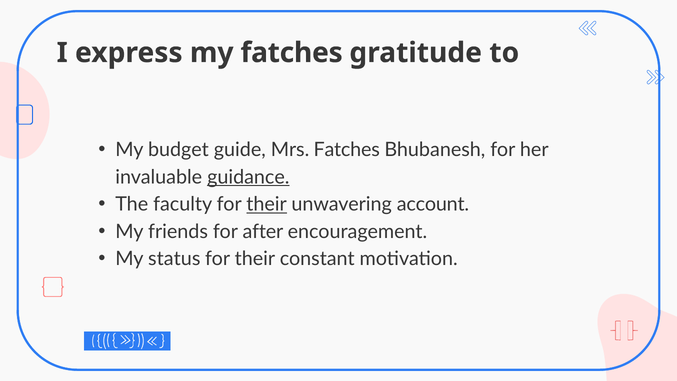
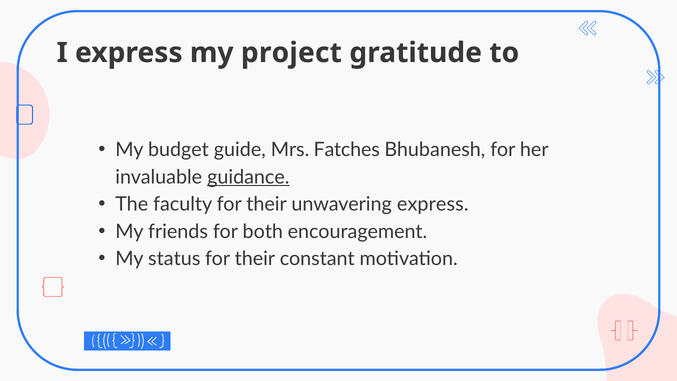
my fatches: fatches -> project
their at (267, 204) underline: present -> none
unwavering account: account -> express
after: after -> both
